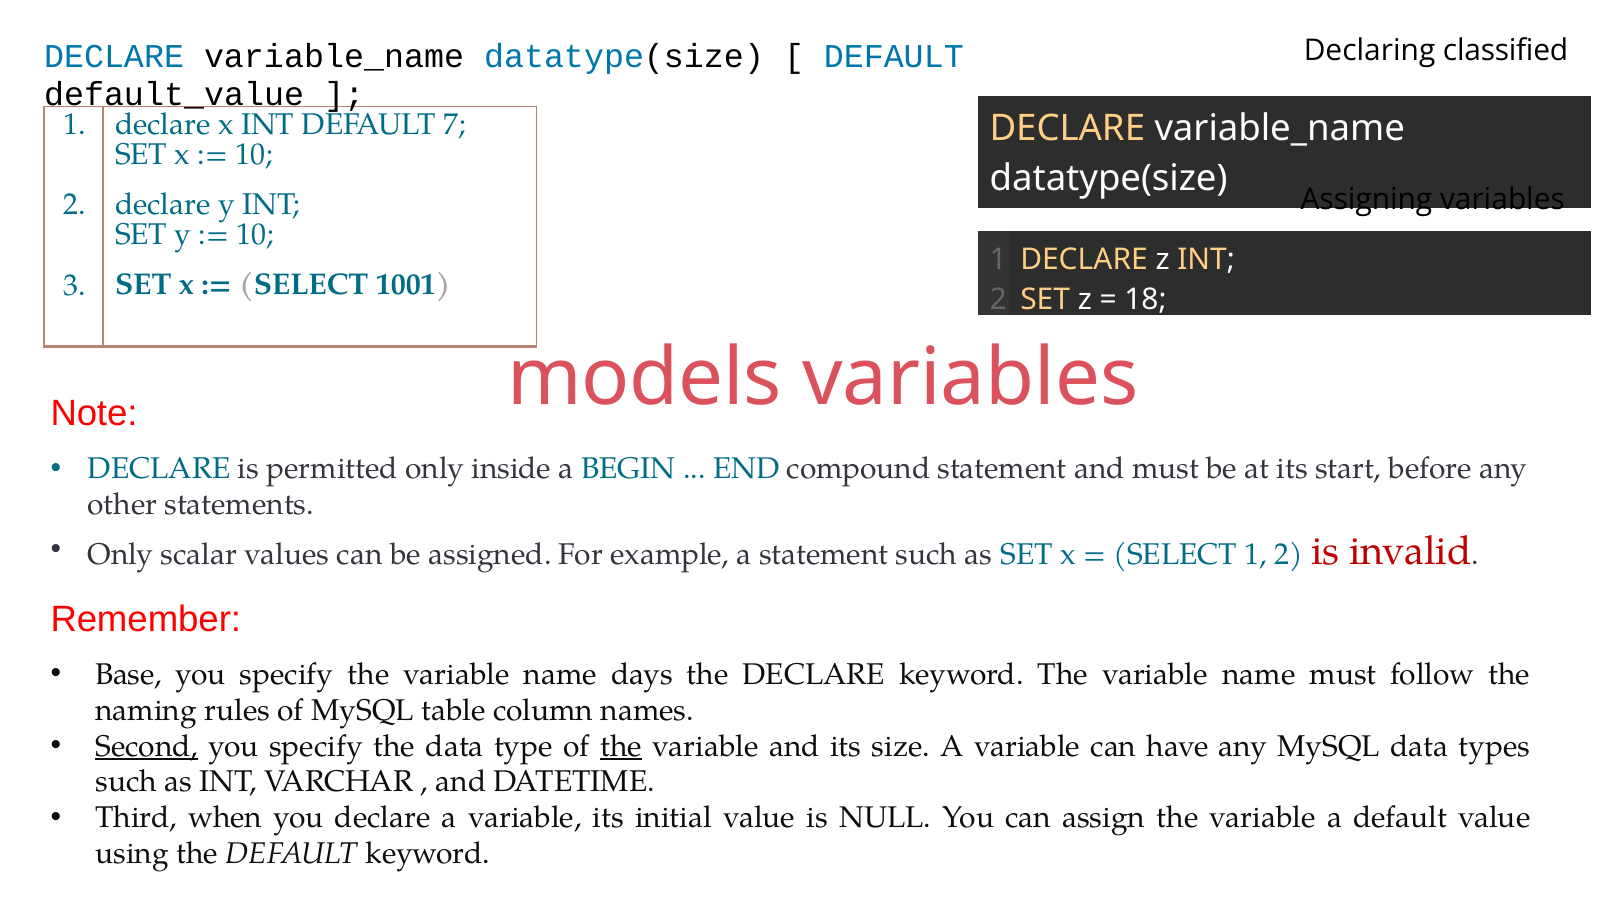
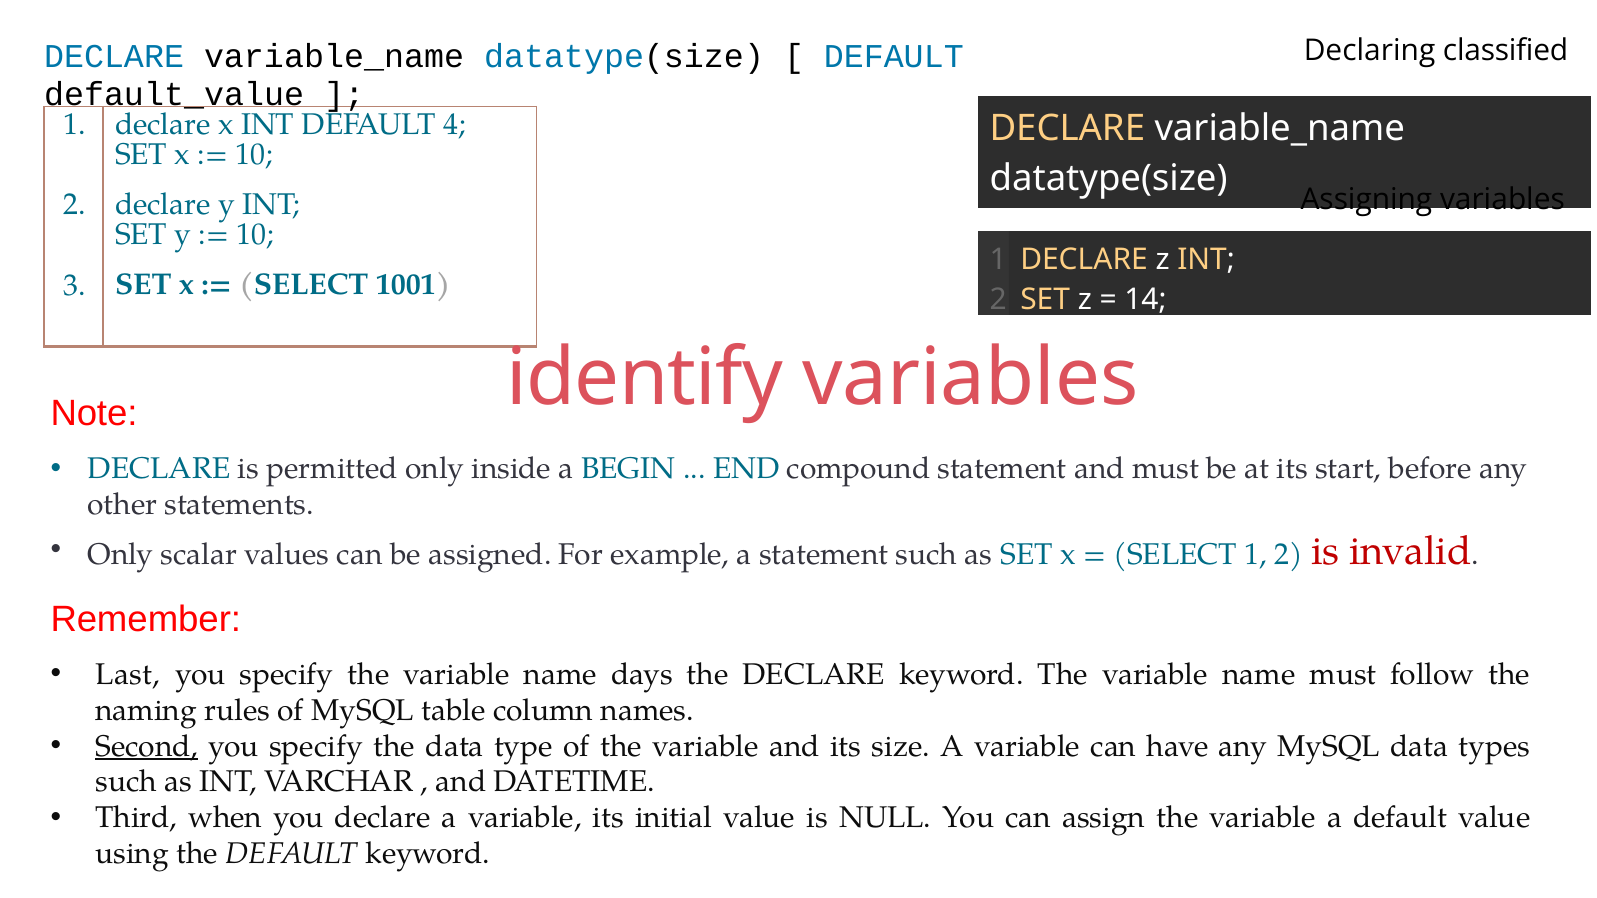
7: 7 -> 4
18: 18 -> 14
models: models -> identify
Base: Base -> Last
the at (621, 746) underline: present -> none
